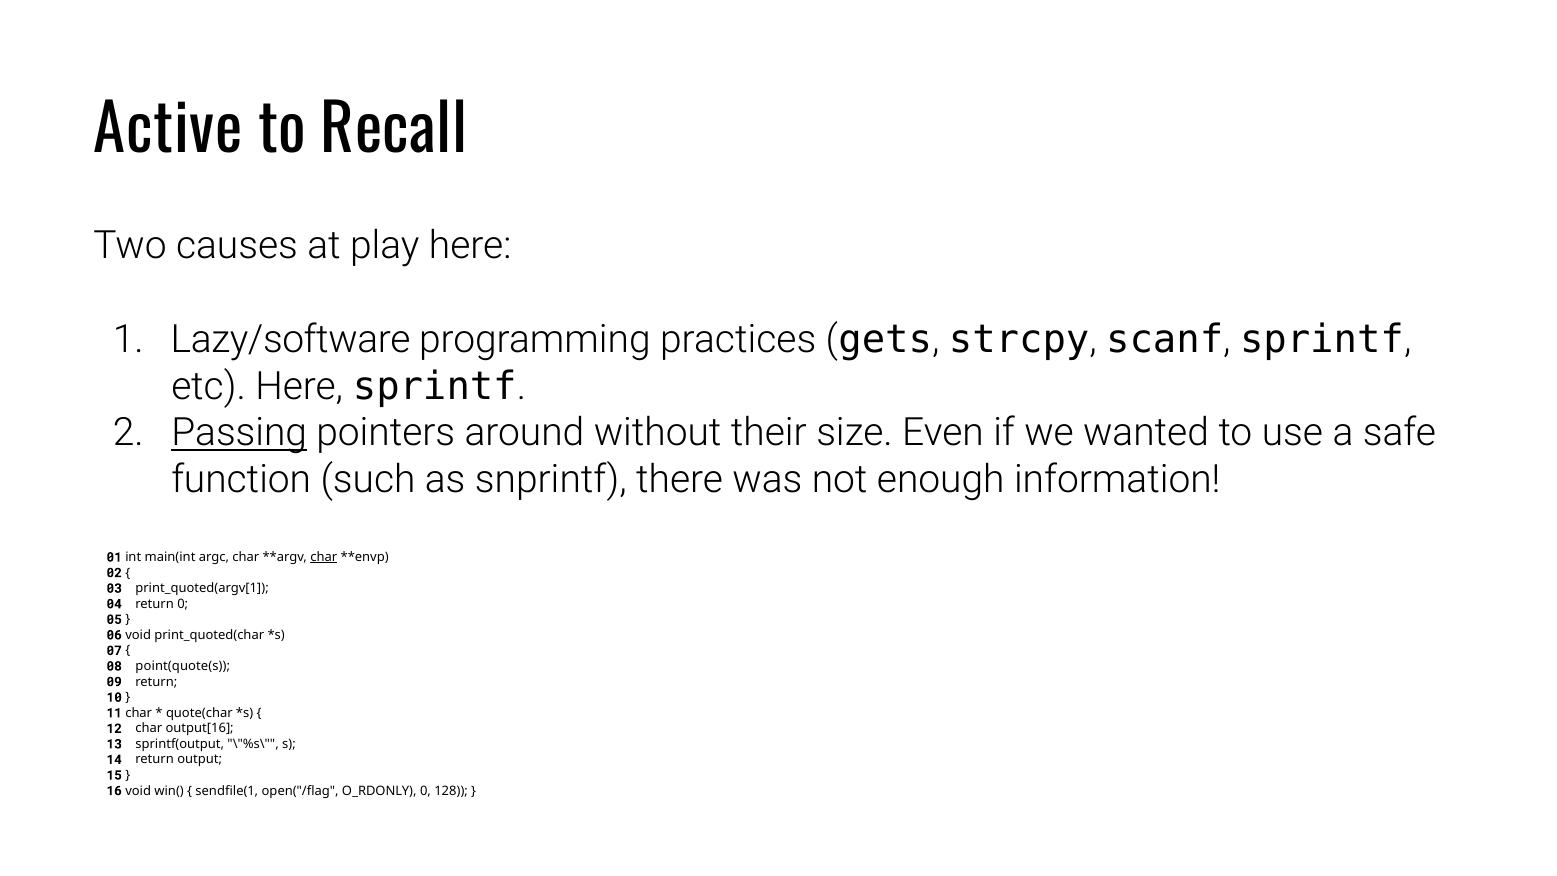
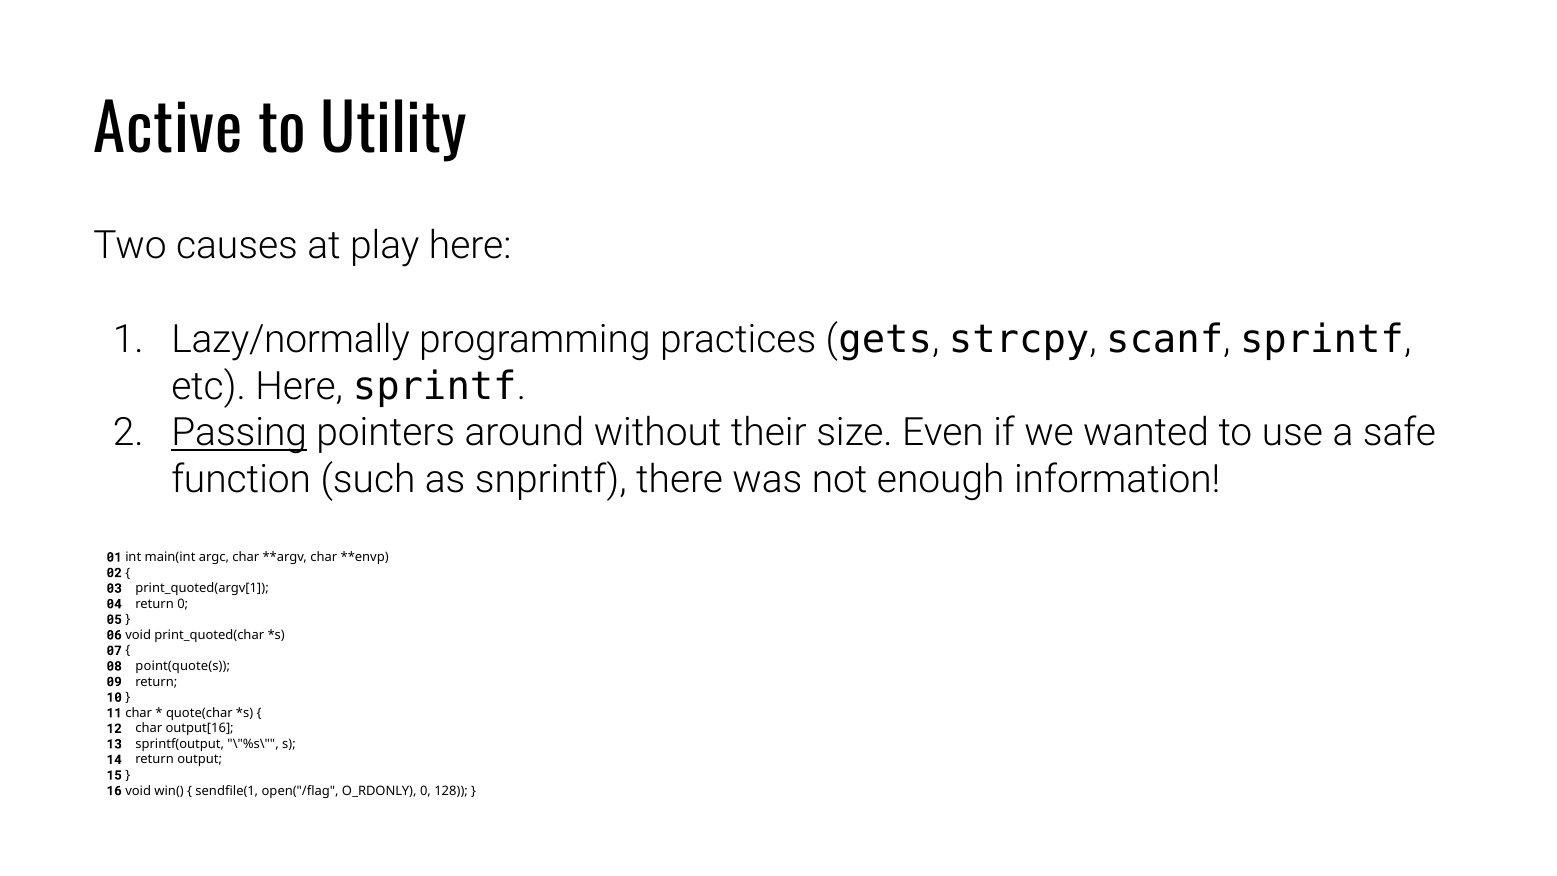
Recall: Recall -> Utility
Lazy/software: Lazy/software -> Lazy/normally
char at (324, 557) underline: present -> none
